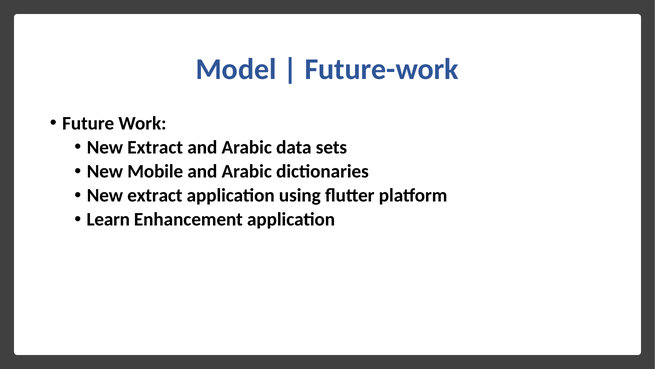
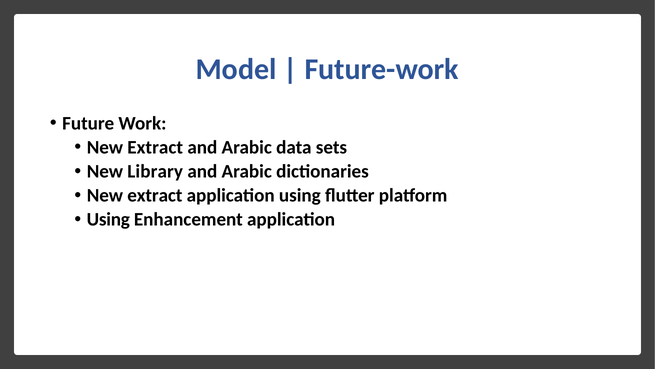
Mobile: Mobile -> Library
Learn at (108, 219): Learn -> Using
